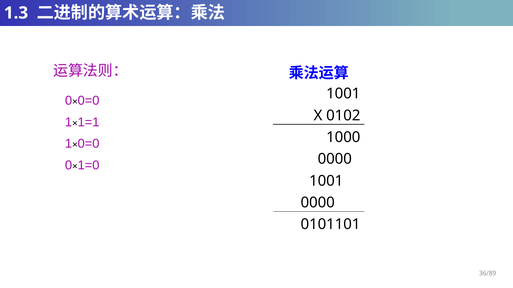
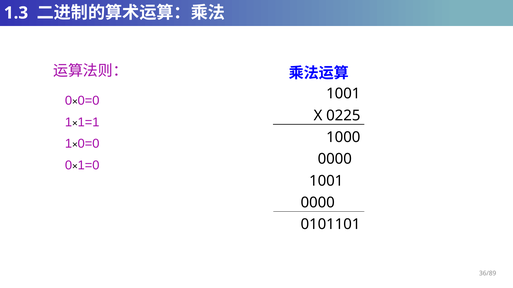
0102: 0102 -> 0225
